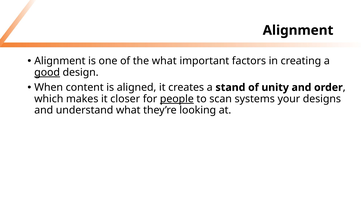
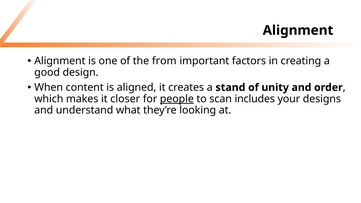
the what: what -> from
good underline: present -> none
systems: systems -> includes
